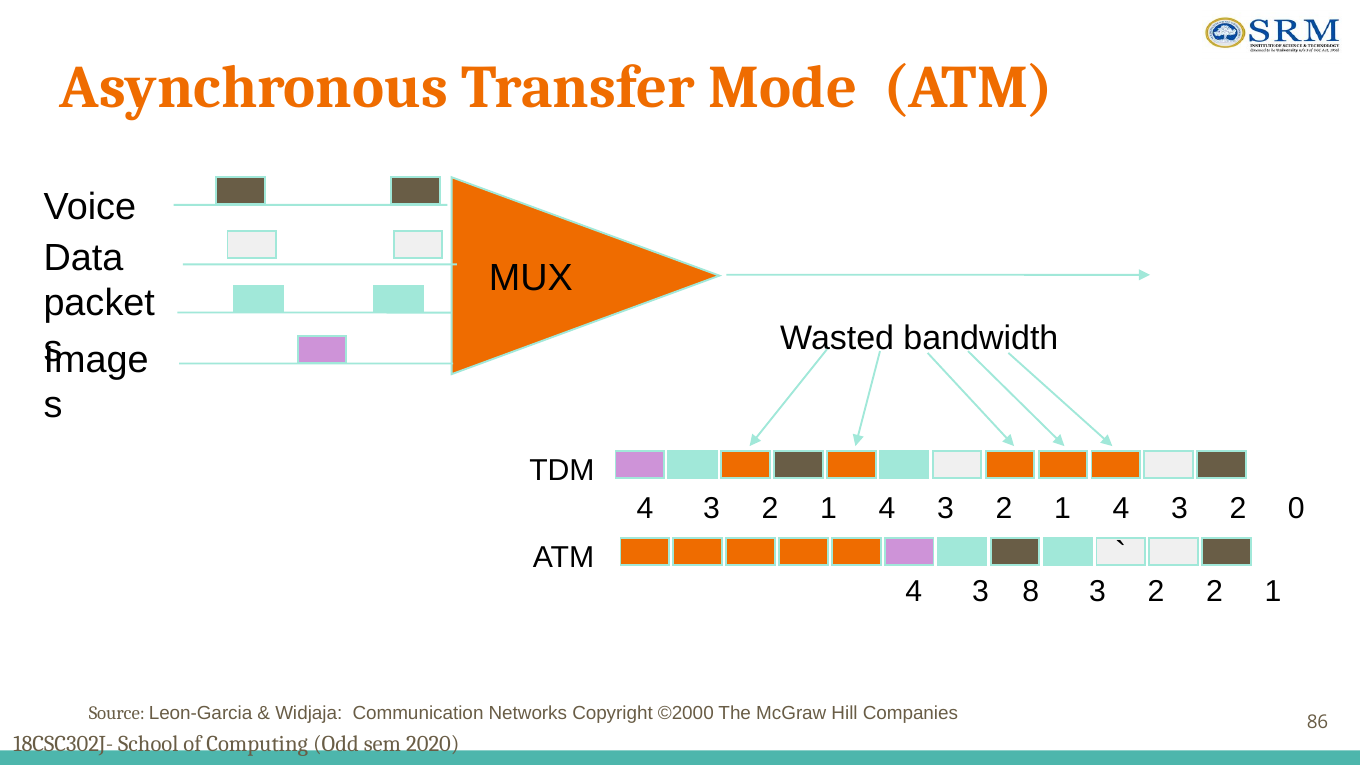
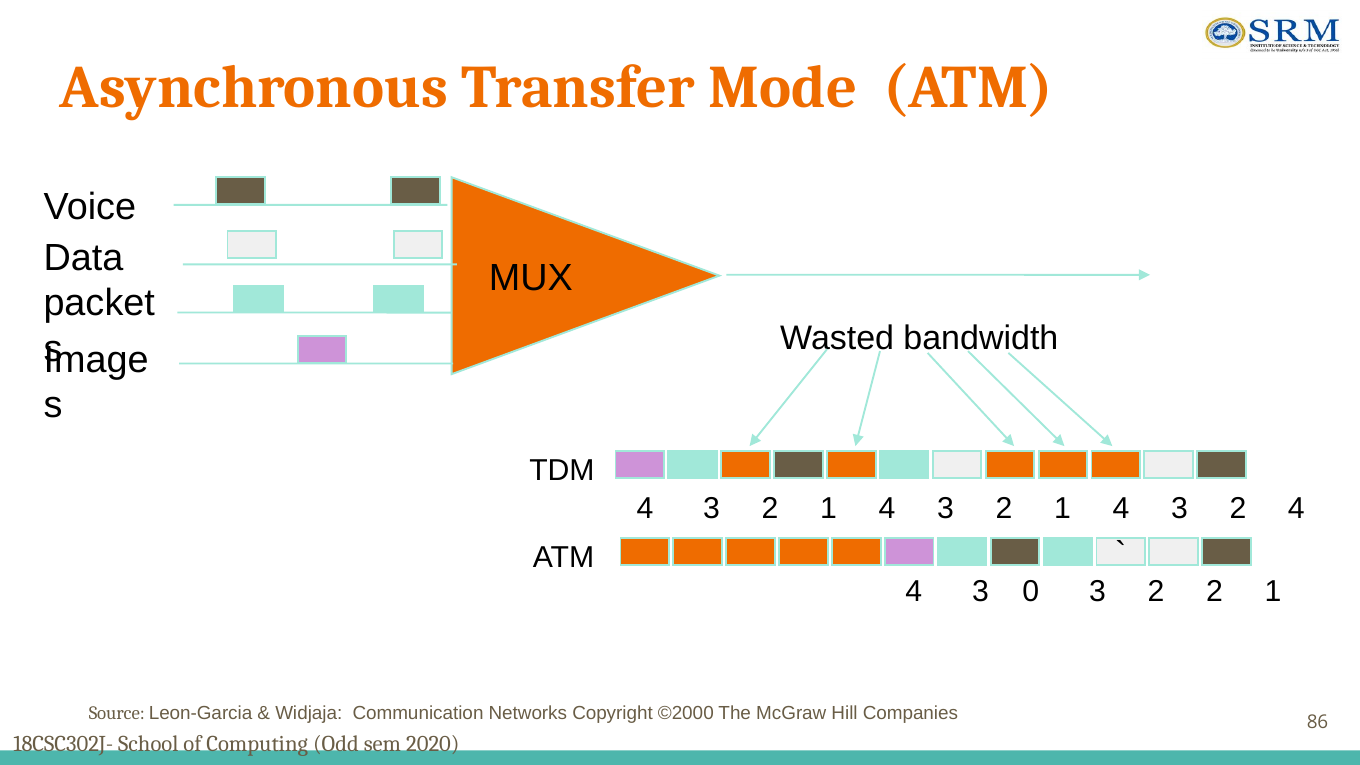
2 0: 0 -> 4
8: 8 -> 0
